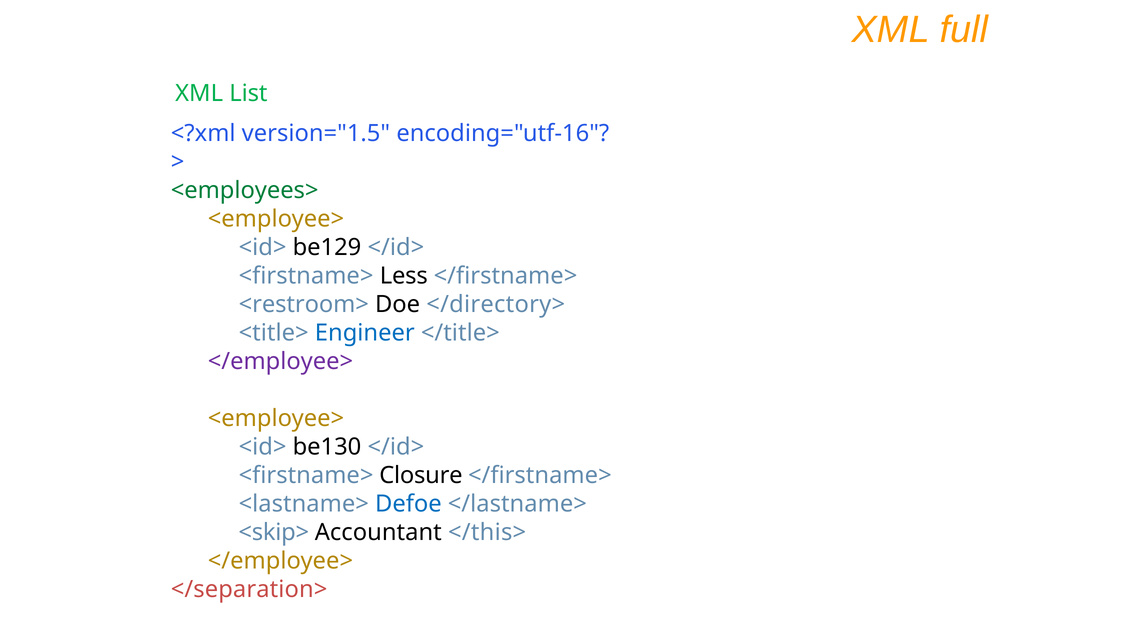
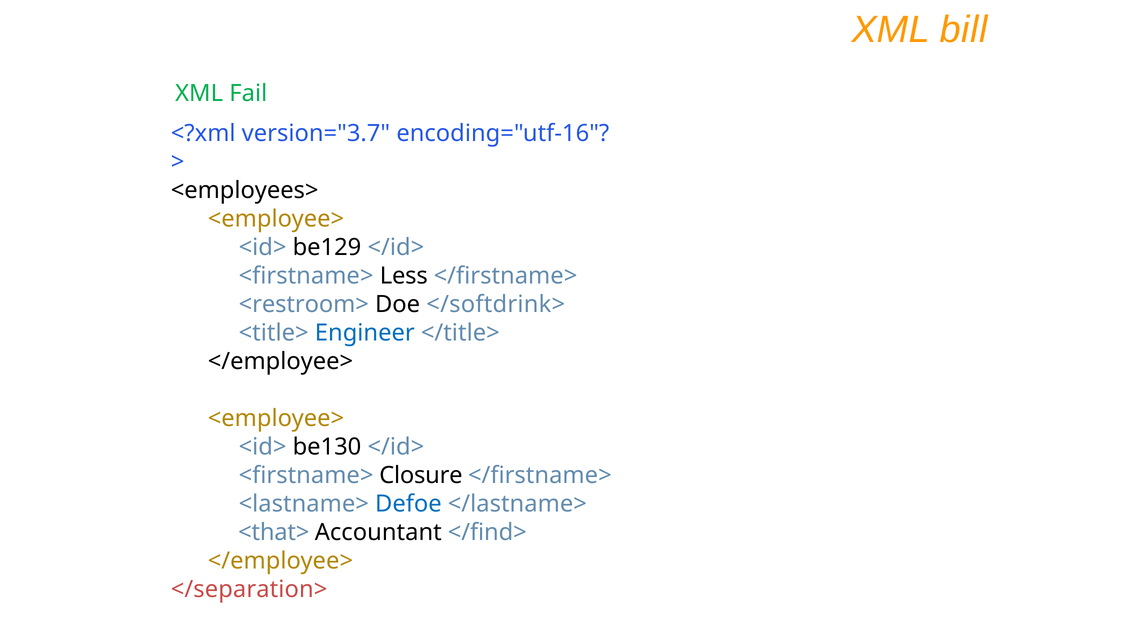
full: full -> bill
List: List -> Fail
version="1.5: version="1.5 -> version="3.7
<employees> colour: green -> black
</directory>: </directory> -> </softdrink>
</employee> at (280, 361) colour: purple -> black
<skip>: <skip> -> <that>
</this>: </this> -> </find>
